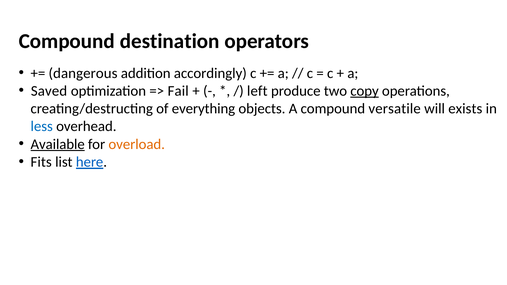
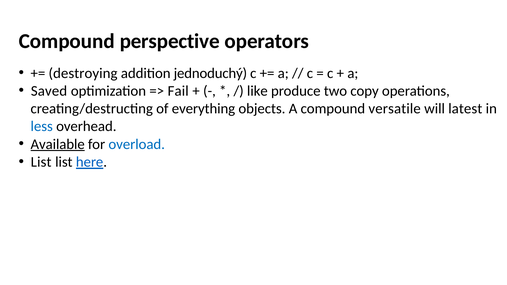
destination: destination -> perspective
dangerous: dangerous -> destroying
accordingly: accordingly -> jednoduchý
left: left -> like
copy underline: present -> none
exists: exists -> latest
overload colour: orange -> blue
Fits at (41, 162): Fits -> List
